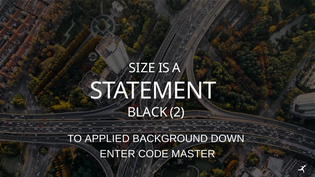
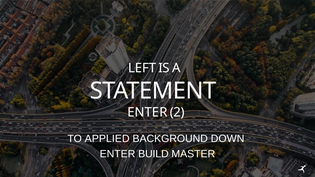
SIZE: SIZE -> LEFT
BLACK at (147, 112): BLACK -> ENTER
CODE: CODE -> BUILD
